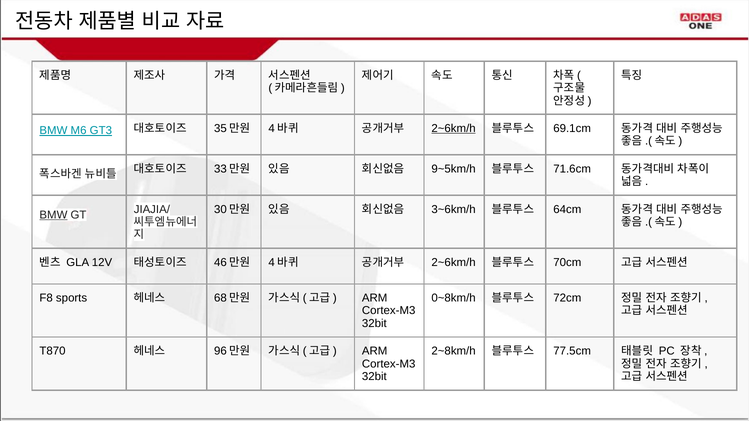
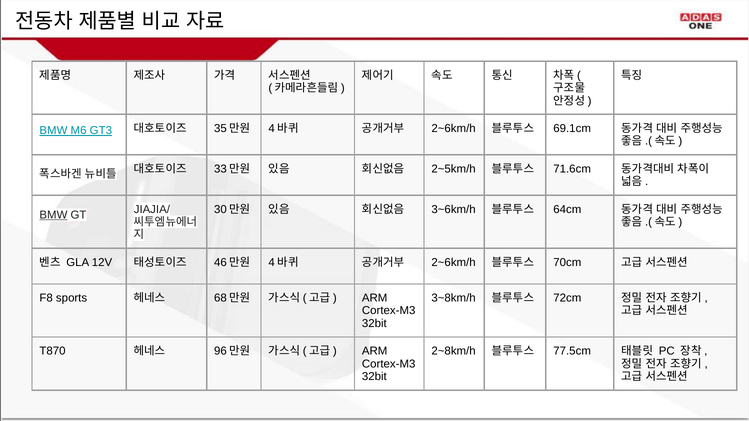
2~6km/h at (454, 129) underline: present -> none
9~5km/h: 9~5km/h -> 2~5km/h
0~8km/h: 0~8km/h -> 3~8km/h
